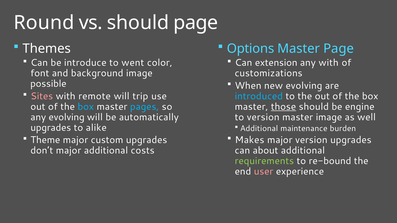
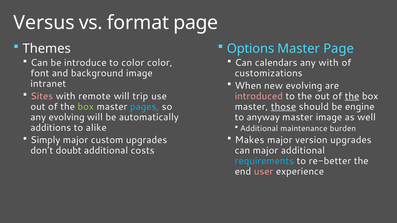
Round: Round -> Versus
vs should: should -> format
to went: went -> color
extension: extension -> calendars
possible: possible -> intranet
introduced colour: light blue -> pink
the at (352, 96) underline: none -> present
box at (86, 107) colour: light blue -> light green
to version: version -> anyway
upgrades at (51, 128): upgrades -> additions
Theme: Theme -> Simply
can about: about -> major
don’t major: major -> doubt
requirements colour: light green -> light blue
re-bound: re-bound -> re-better
